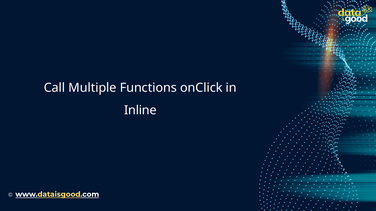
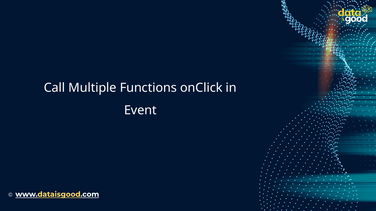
Inline: Inline -> Event
